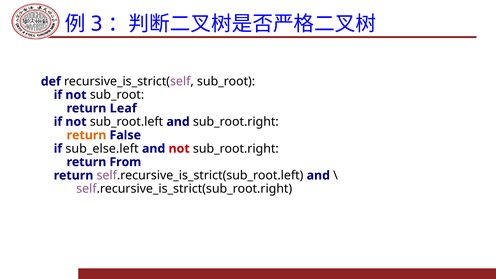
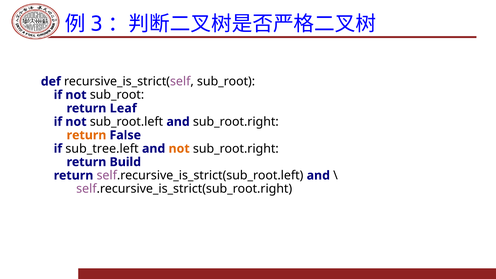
sub_else.left: sub_else.left -> sub_tree.left
not at (179, 149) colour: red -> orange
From: From -> Build
